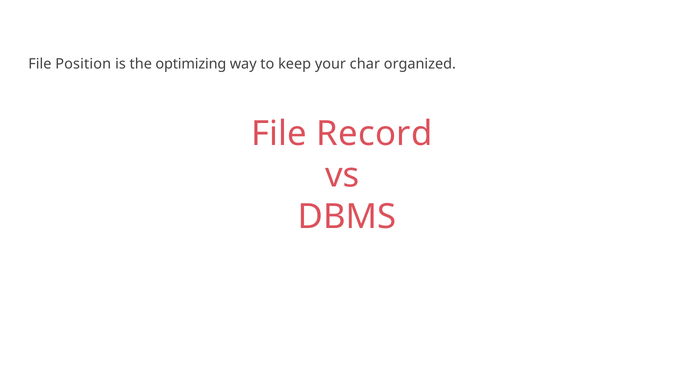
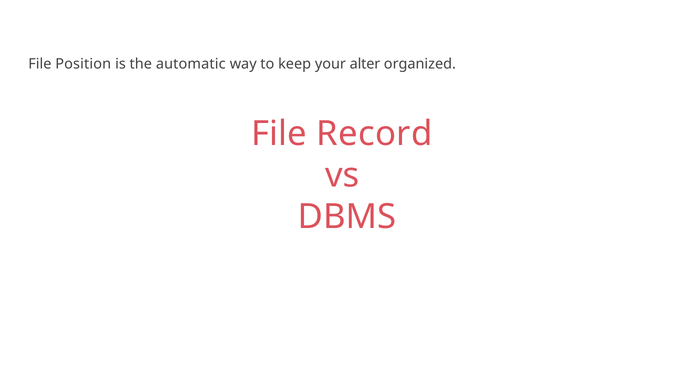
optimizing: optimizing -> automatic
char: char -> alter
